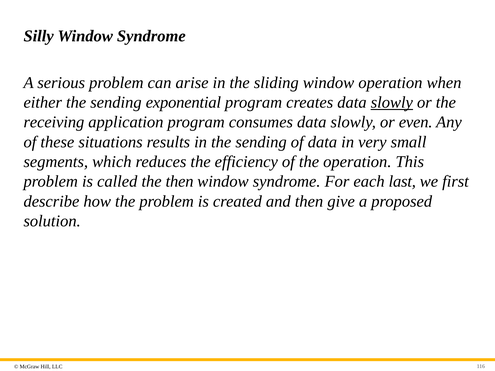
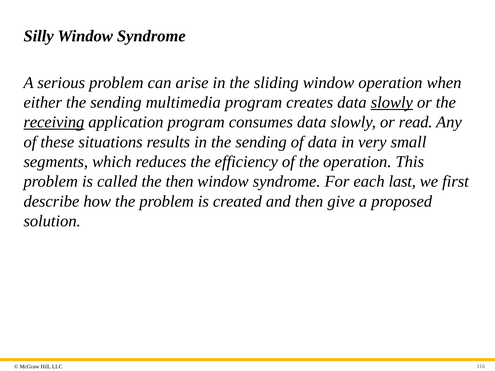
exponential: exponential -> multimedia
receiving underline: none -> present
even: even -> read
